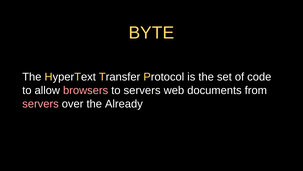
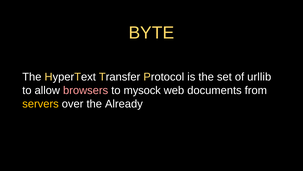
code: code -> urllib
to servers: servers -> mysock
servers at (40, 103) colour: pink -> yellow
